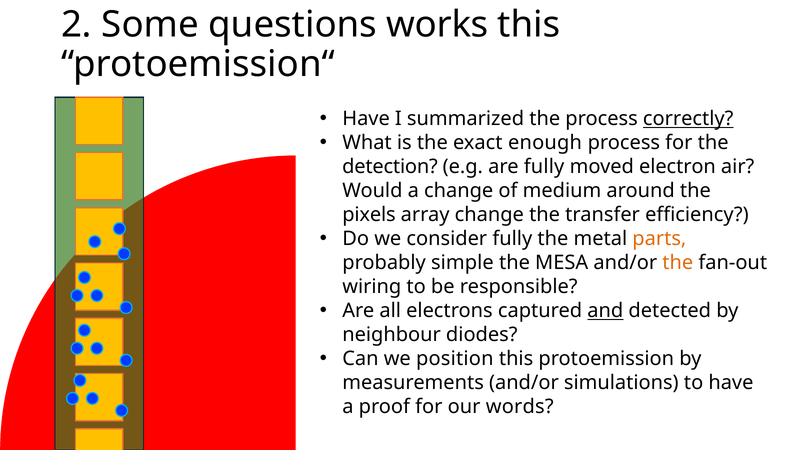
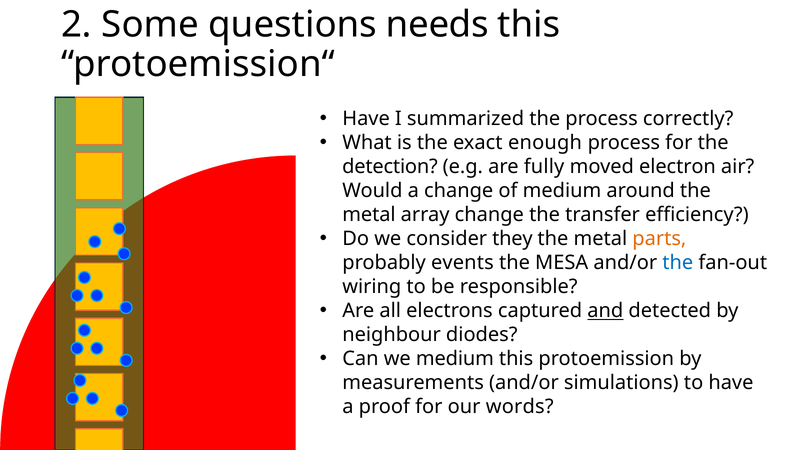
works: works -> needs
correctly underline: present -> none
pixels at (369, 215): pixels -> metal
consider fully: fully -> they
simple: simple -> events
the at (678, 263) colour: orange -> blue
we position: position -> medium
